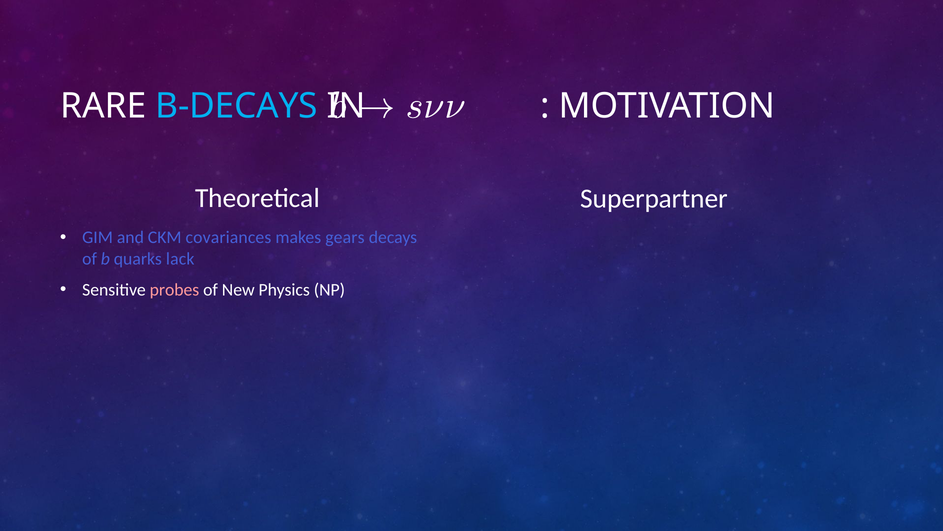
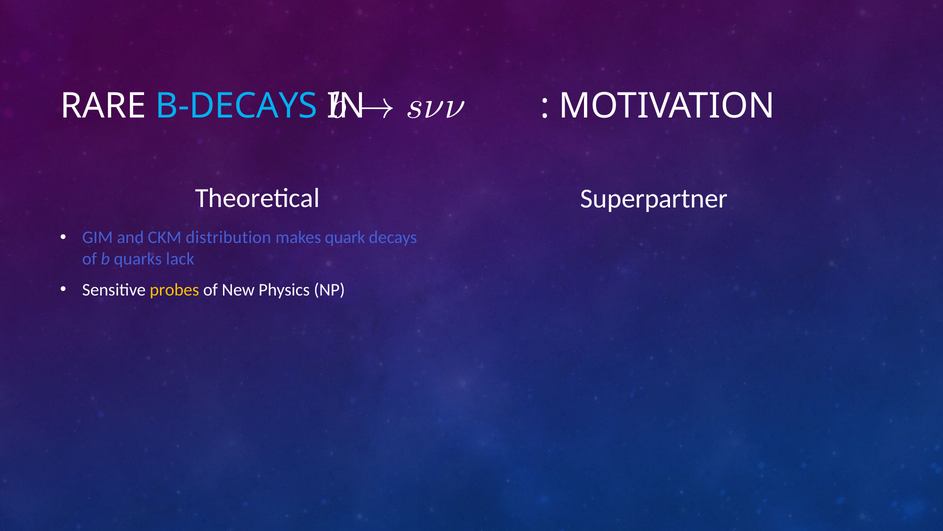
covariances: covariances -> distribution
gears: gears -> quark
probes colour: pink -> yellow
